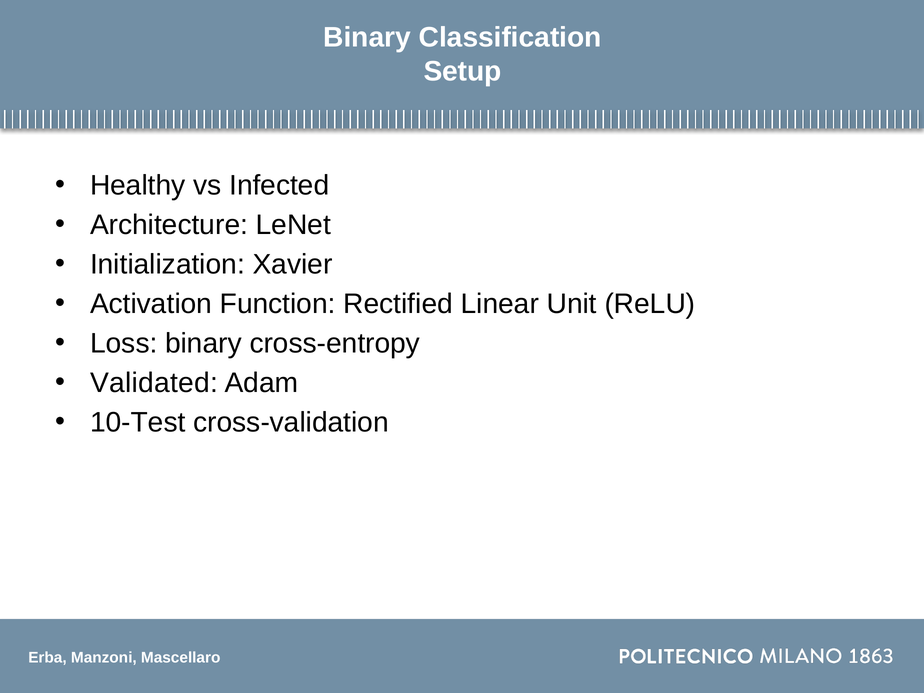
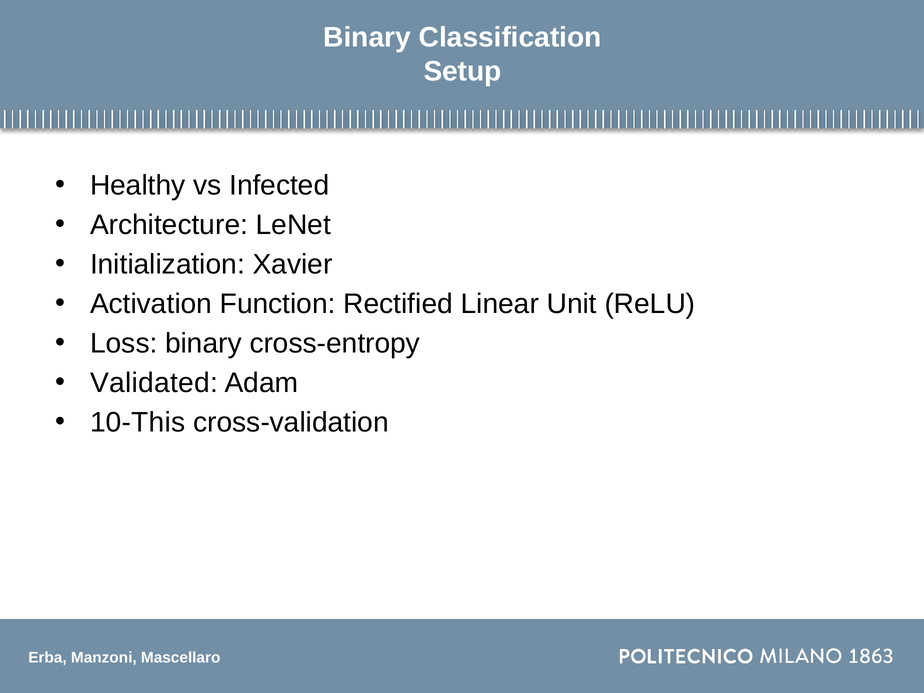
10-Test: 10-Test -> 10-This
